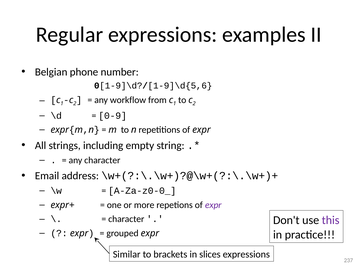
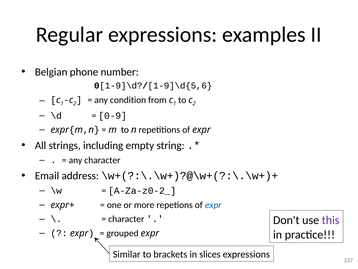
workflow: workflow -> condition
A-Za-z0-0_: A-Za-z0-0_ -> A-Za-z0-2_
expr at (213, 205) colour: purple -> blue
